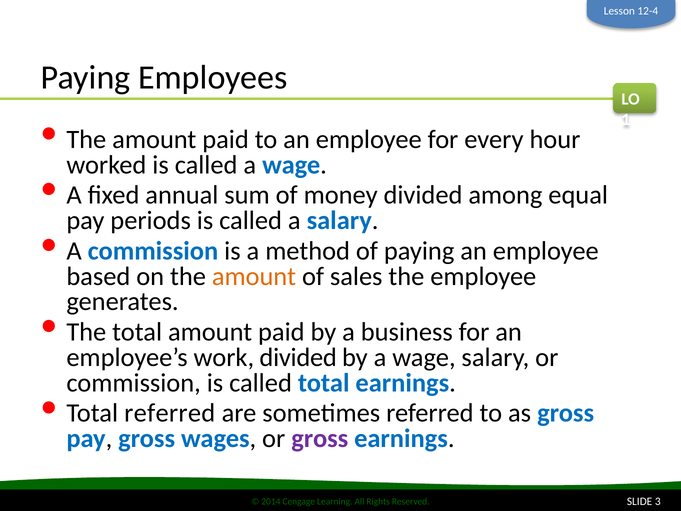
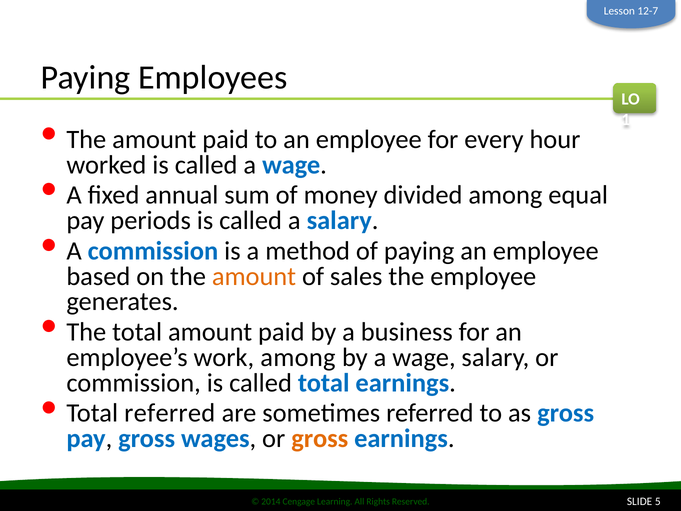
12-4: 12-4 -> 12-7
work divided: divided -> among
gross at (320, 438) colour: purple -> orange
3: 3 -> 5
